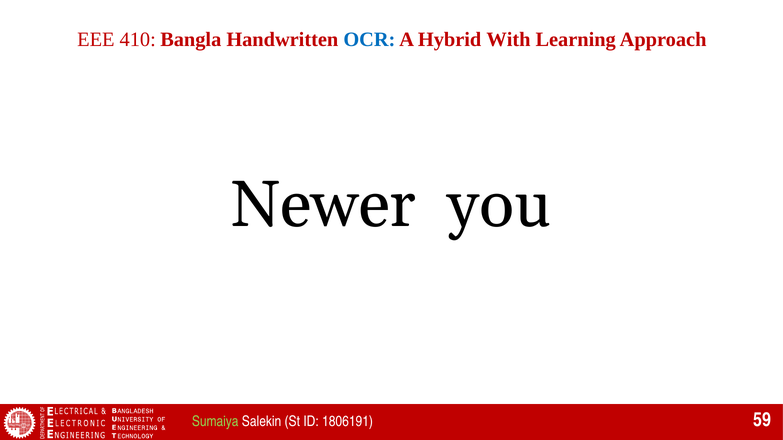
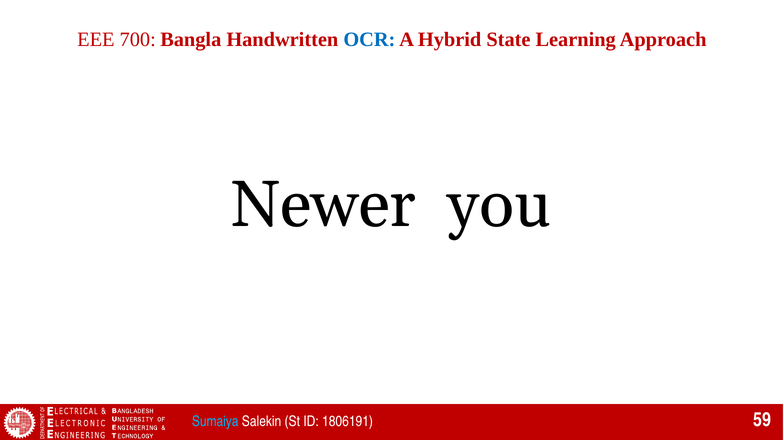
410: 410 -> 700
With: With -> State
Sumaiya colour: light green -> light blue
